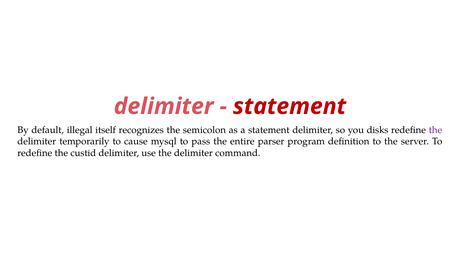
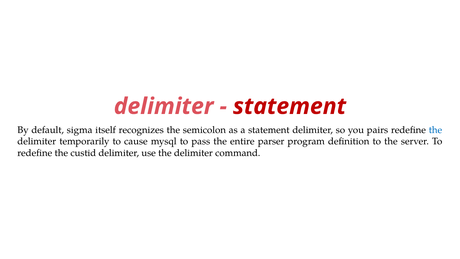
illegal: illegal -> sigma
disks: disks -> pairs
the at (435, 130) colour: purple -> blue
